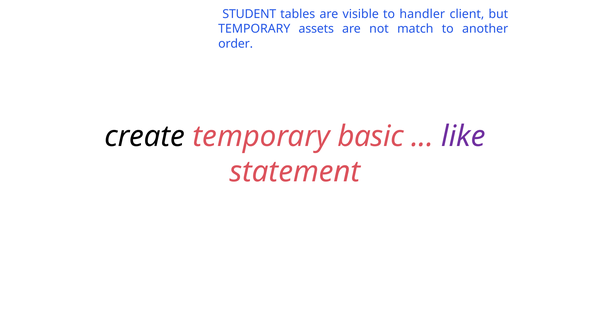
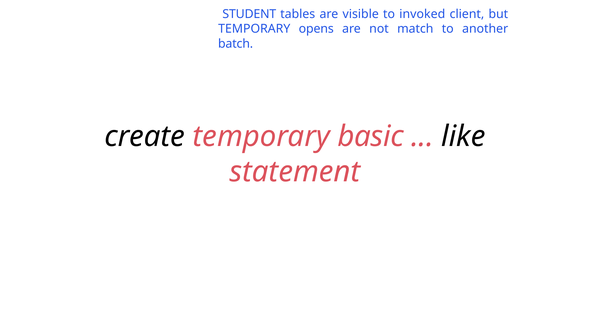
handler: handler -> invoked
assets: assets -> opens
order: order -> batch
like colour: purple -> black
